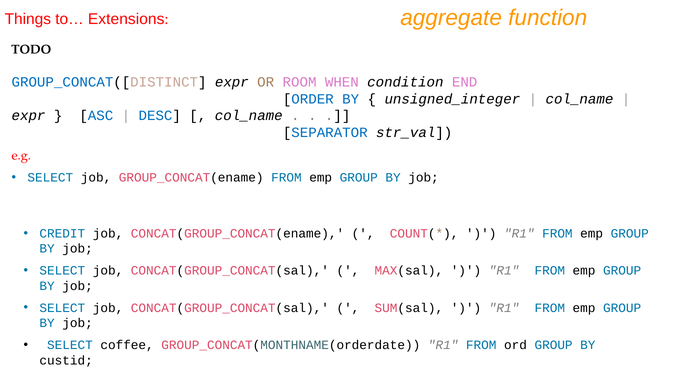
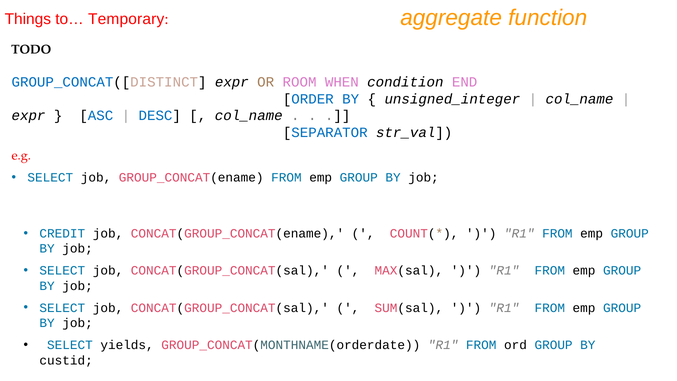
Extensions: Extensions -> Temporary
coffee: coffee -> yields
